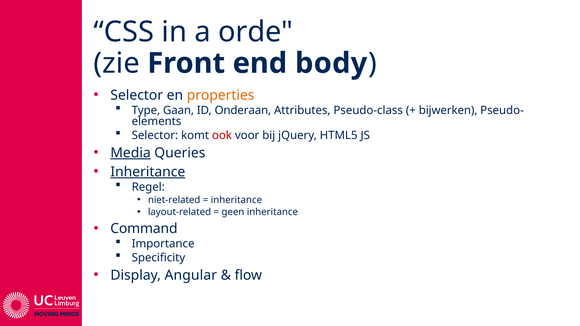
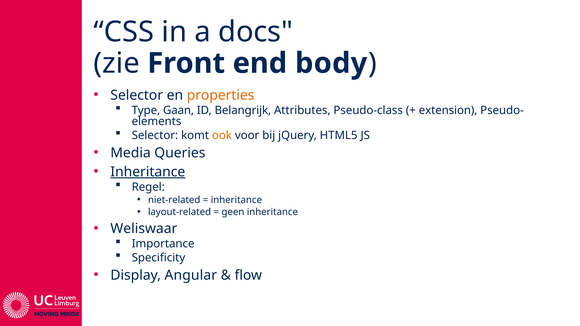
orde: orde -> docs
Onderaan: Onderaan -> Belangrijk
bijwerken: bijwerken -> extension
ook colour: red -> orange
Media underline: present -> none
Command: Command -> Weliswaar
